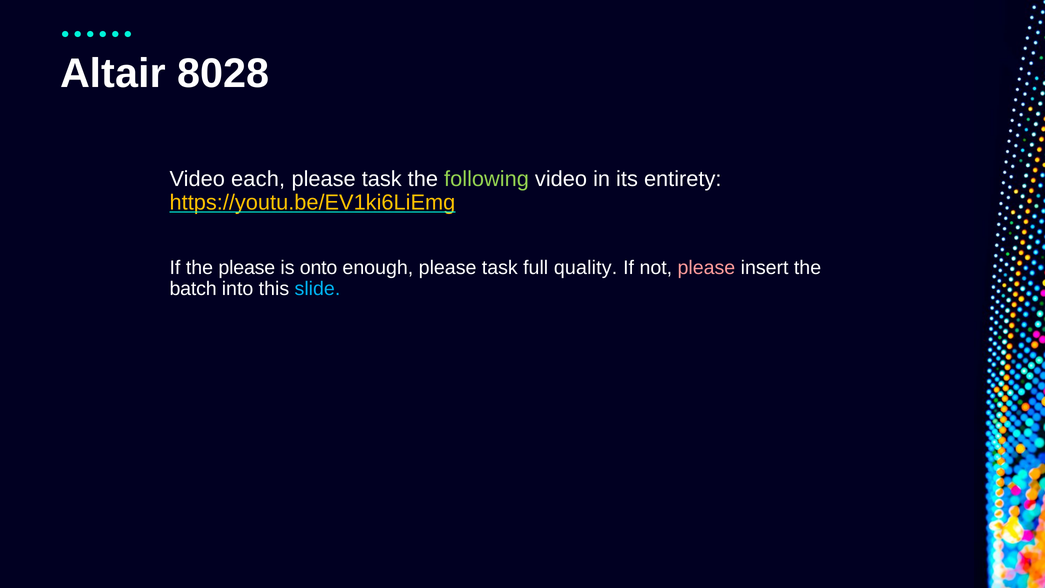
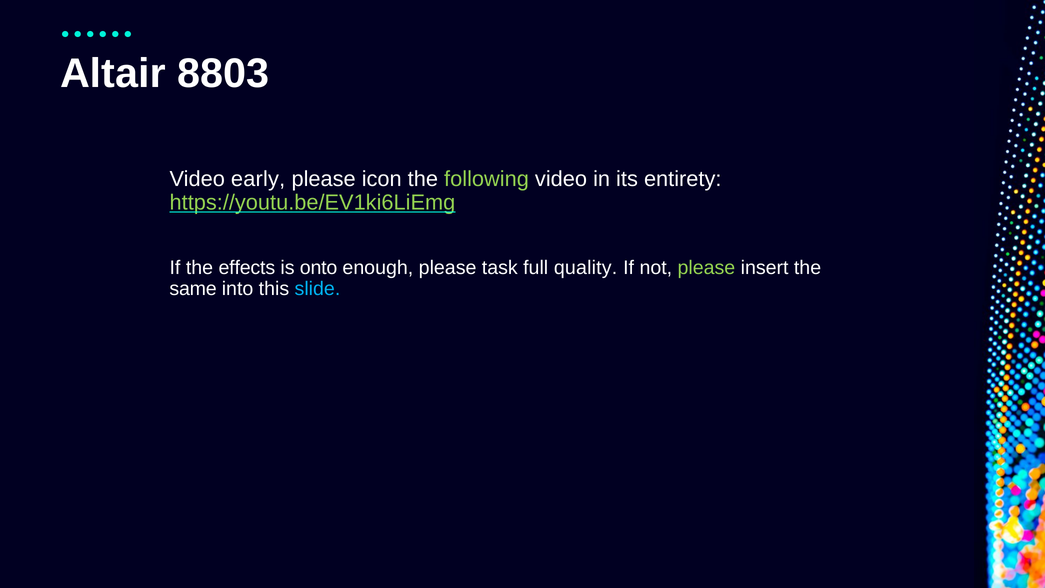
8028: 8028 -> 8803
each: each -> early
task at (382, 179): task -> icon
https://youtu.be/EV1ki6LiEmg colour: yellow -> light green
the please: please -> effects
please at (706, 268) colour: pink -> light green
batch: batch -> same
